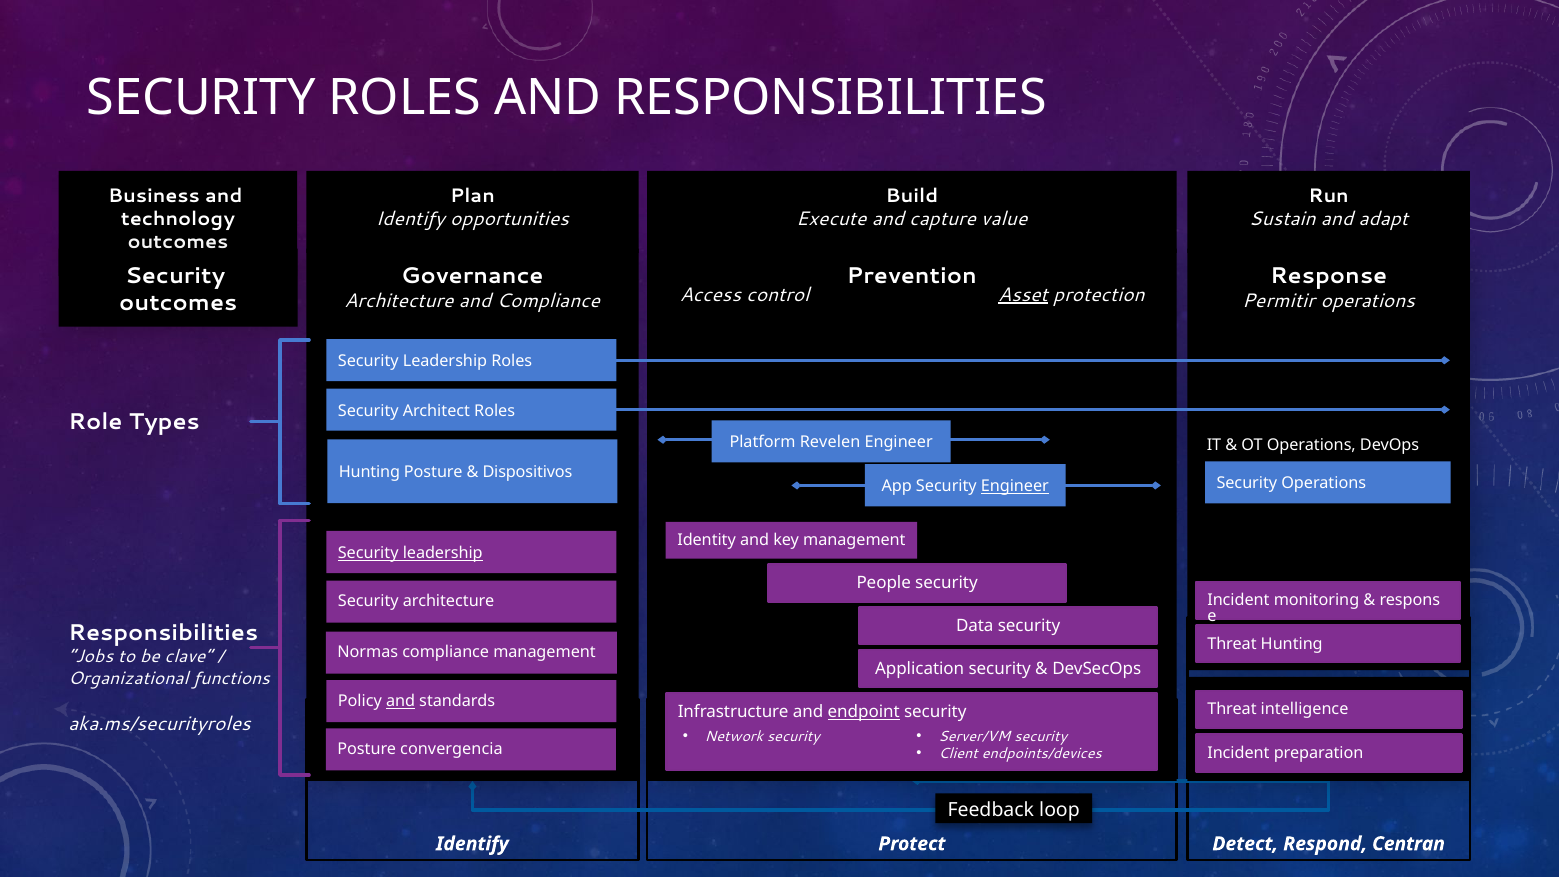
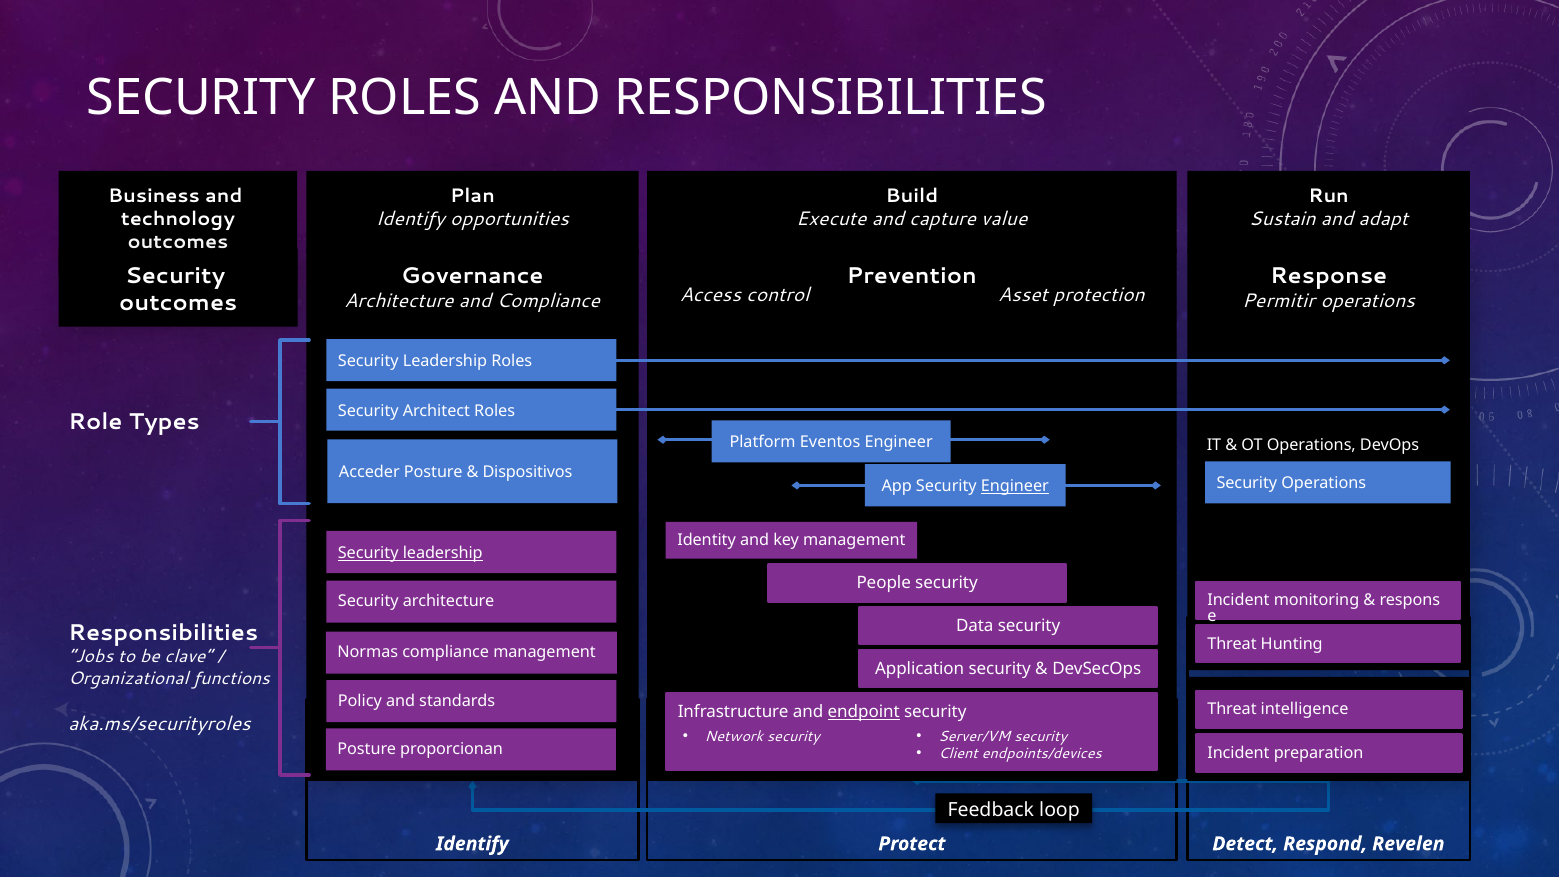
Asset underline: present -> none
Revelen: Revelen -> Eventos
Hunting at (369, 472): Hunting -> Acceder
and at (401, 701) underline: present -> none
convergencia: convergencia -> proporcionan
Centran: Centran -> Revelen
